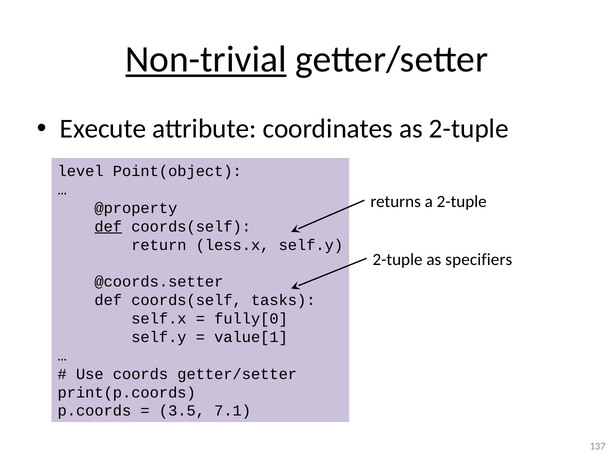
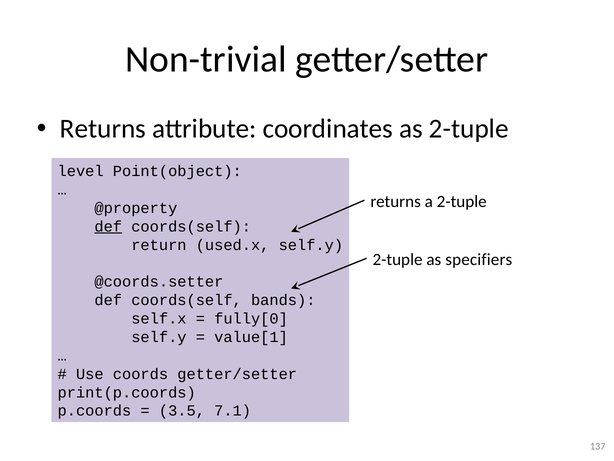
Non-trivial underline: present -> none
Execute at (103, 129): Execute -> Returns
less.x: less.x -> used.x
tasks: tasks -> bands
